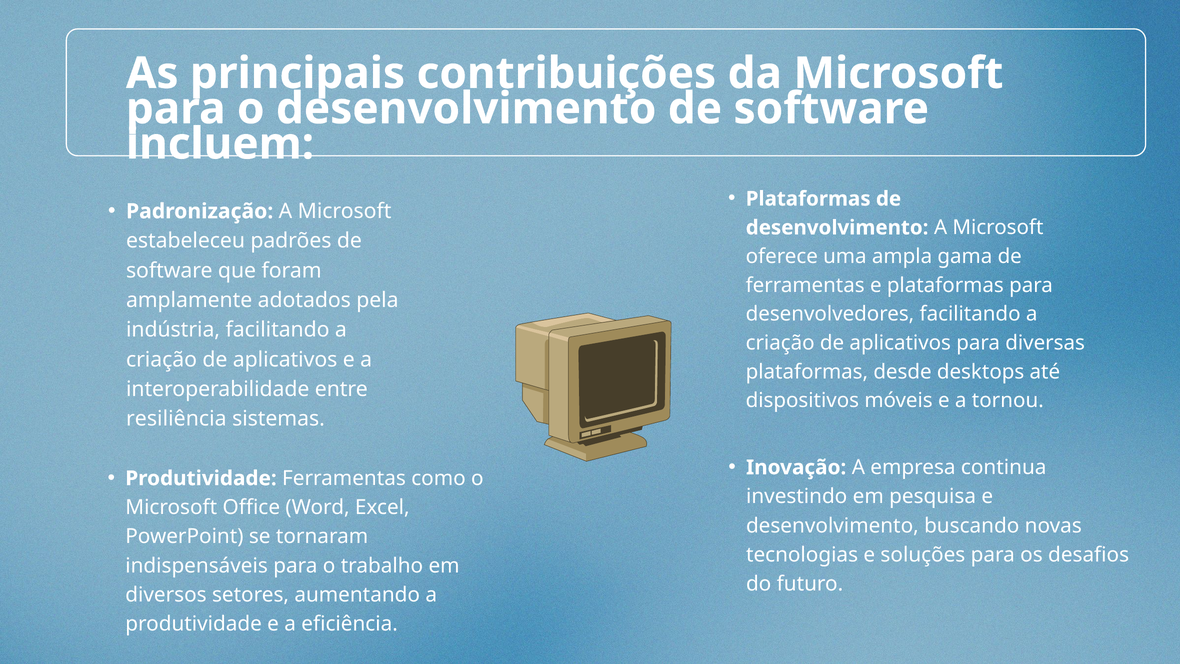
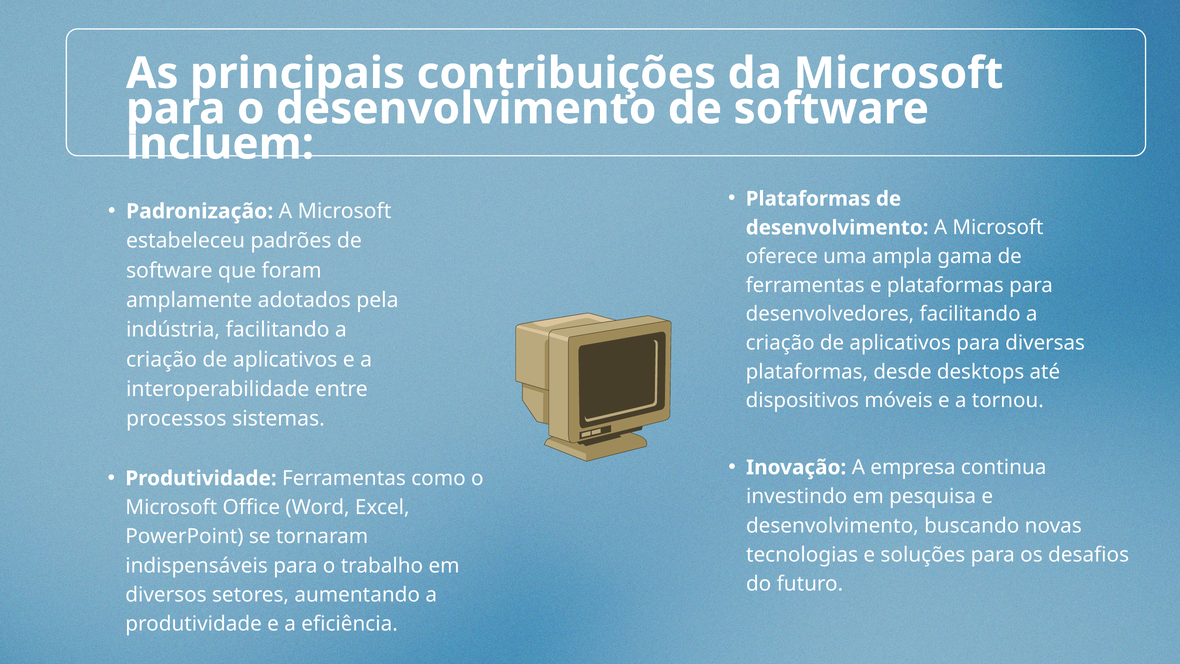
resiliência: resiliência -> processos
